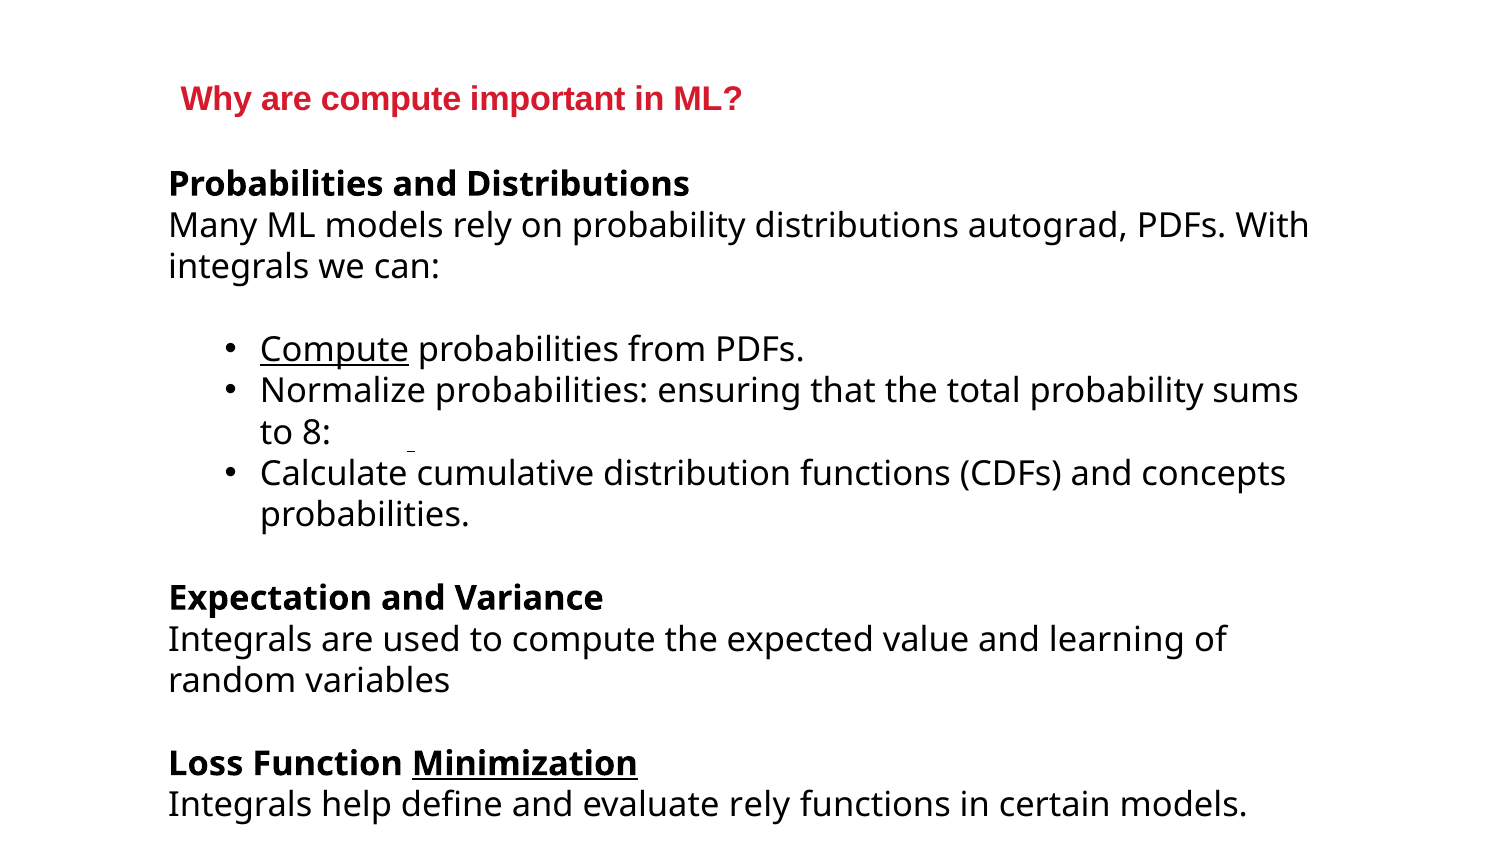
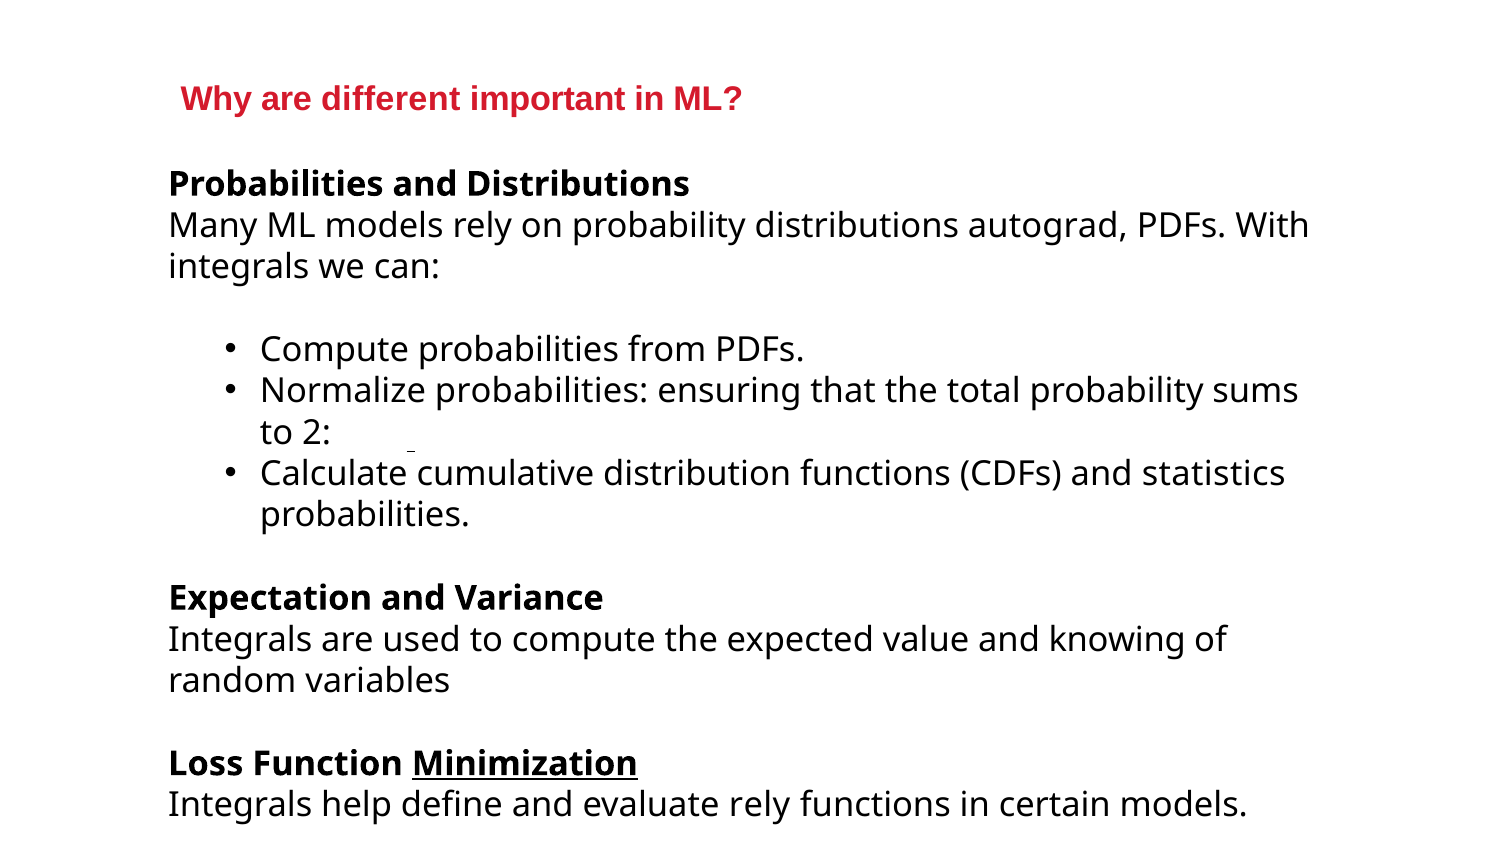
are compute: compute -> different
Compute at (335, 350) underline: present -> none
8: 8 -> 2
concepts: concepts -> statistics
learning: learning -> knowing
